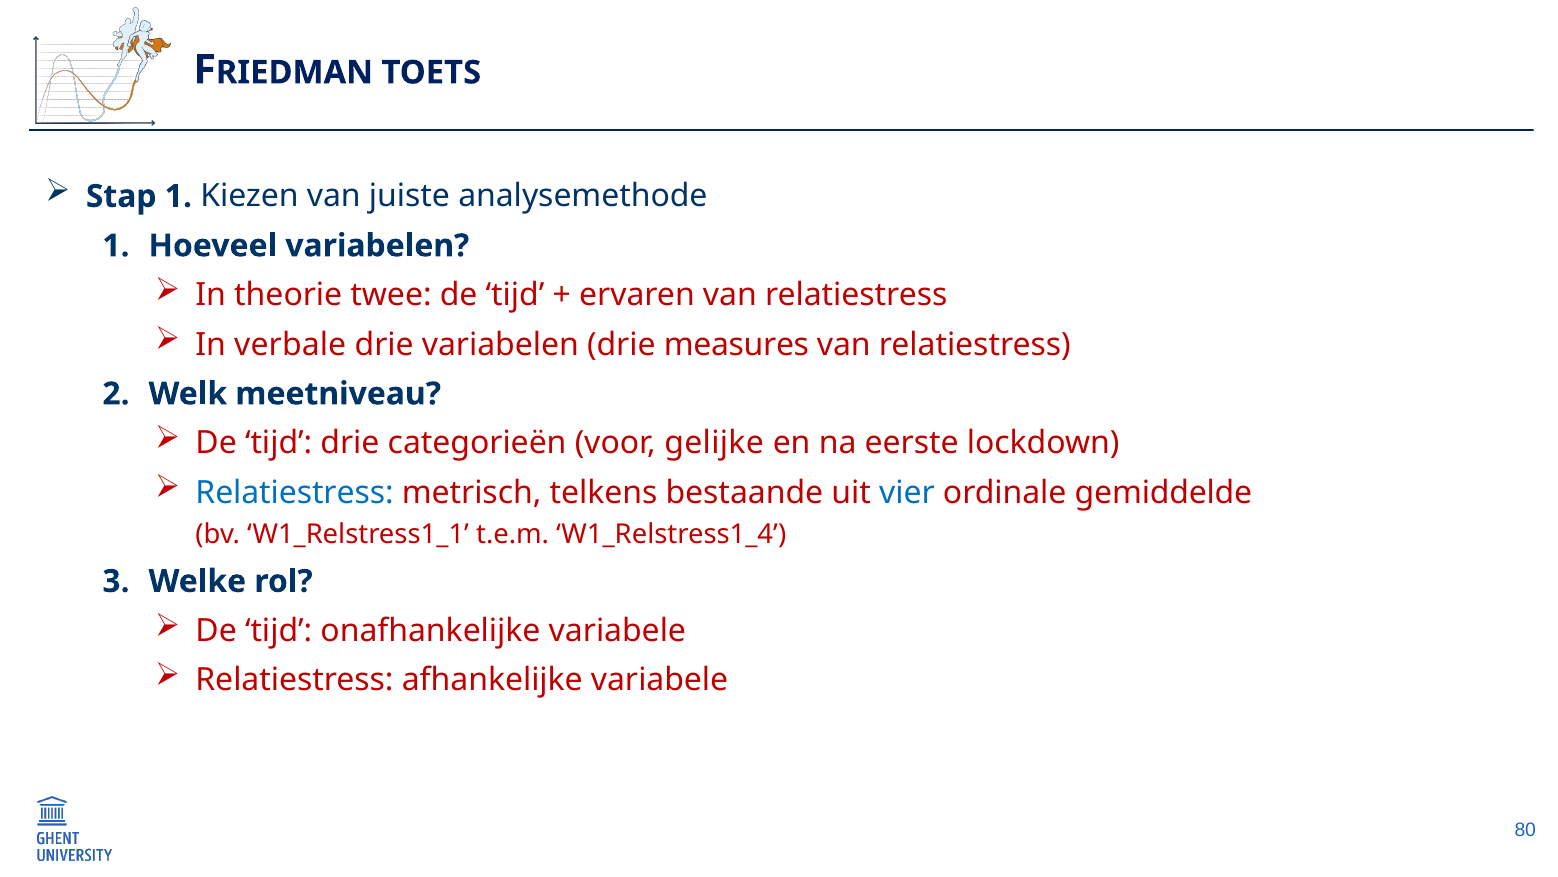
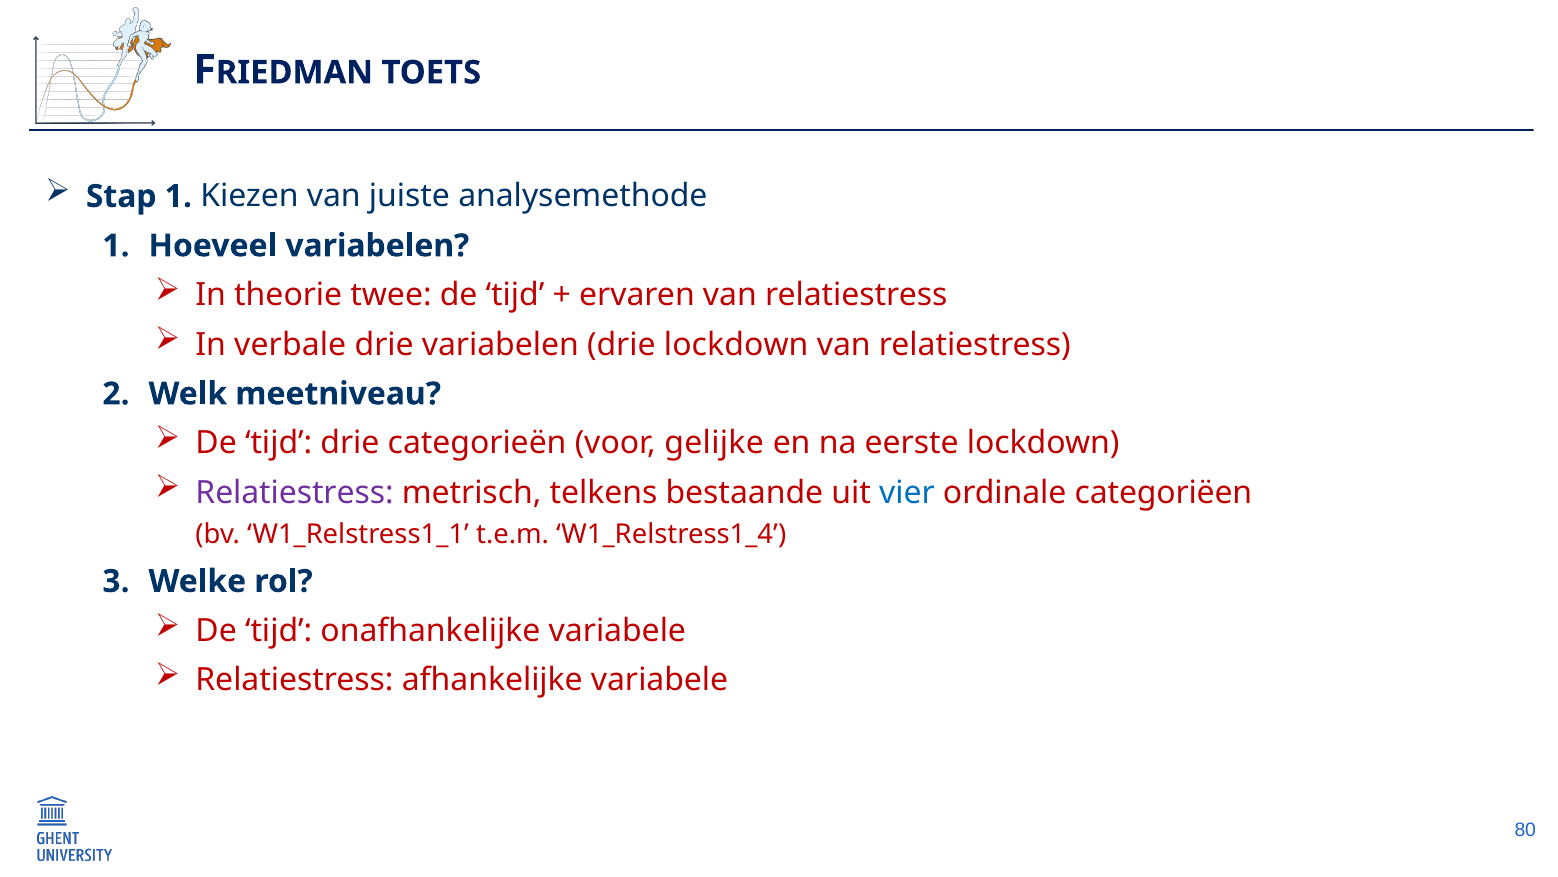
drie measures: measures -> lockdown
Relatiestress at (295, 492) colour: blue -> purple
gemiddelde: gemiddelde -> categoriëen
